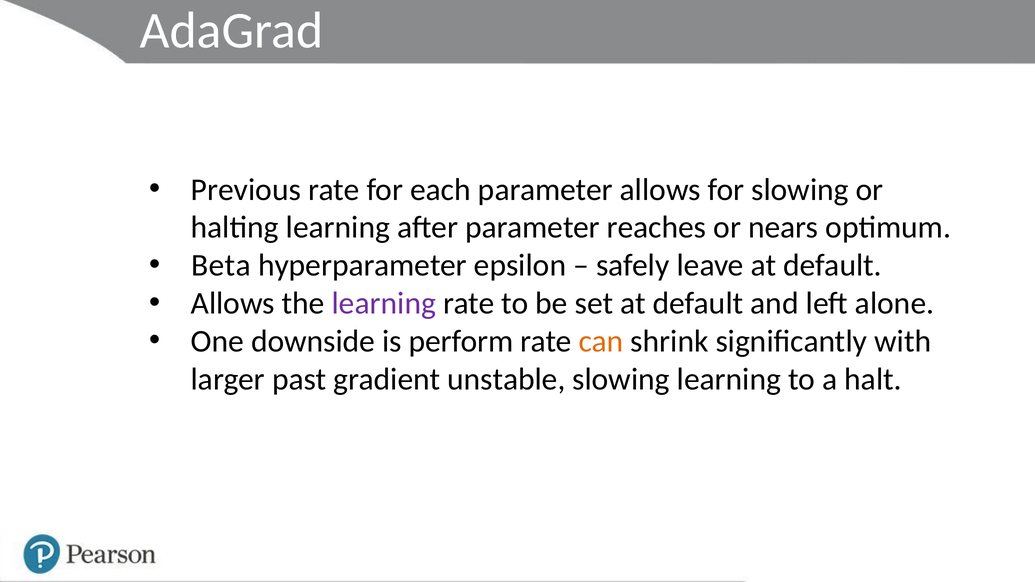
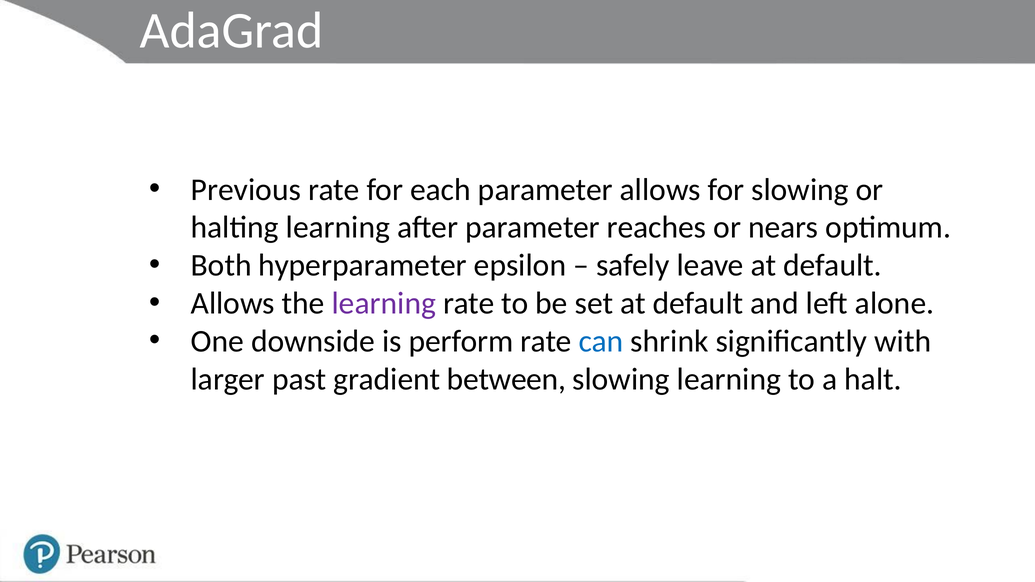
Beta: Beta -> Both
can colour: orange -> blue
unstable: unstable -> between
